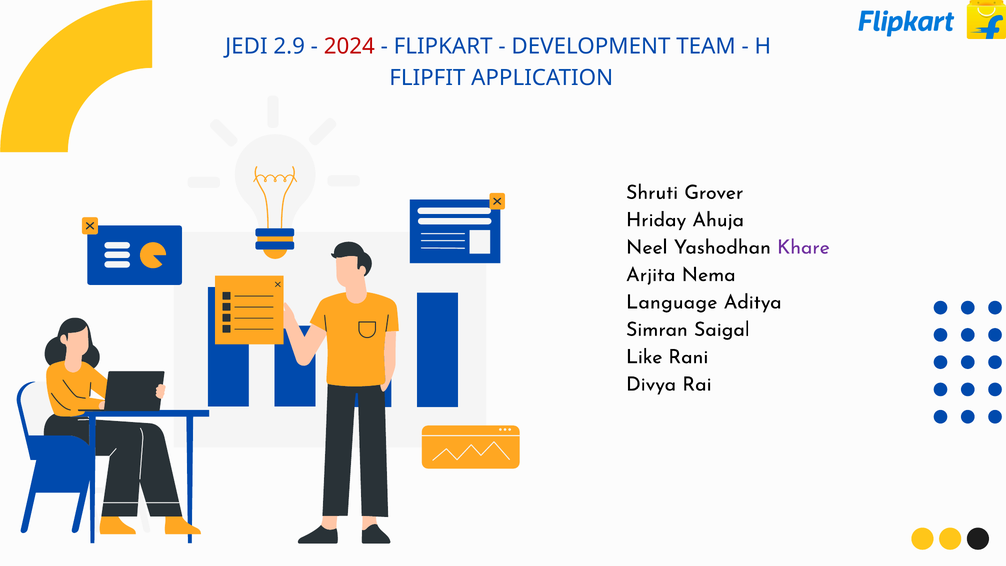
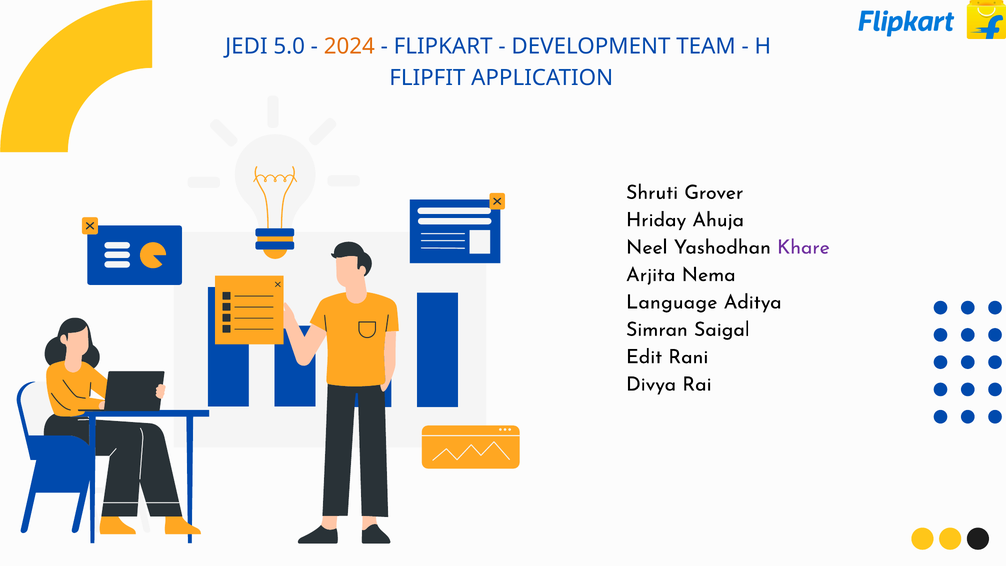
2.9: 2.9 -> 5.0
2024 colour: red -> orange
Like: Like -> Edit
